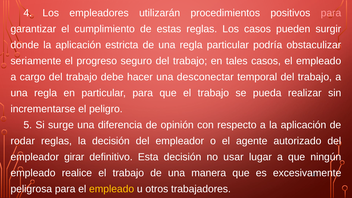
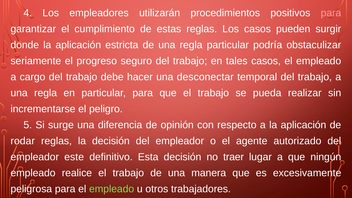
girar: girar -> este
usar: usar -> traer
empleado at (112, 189) colour: yellow -> light green
